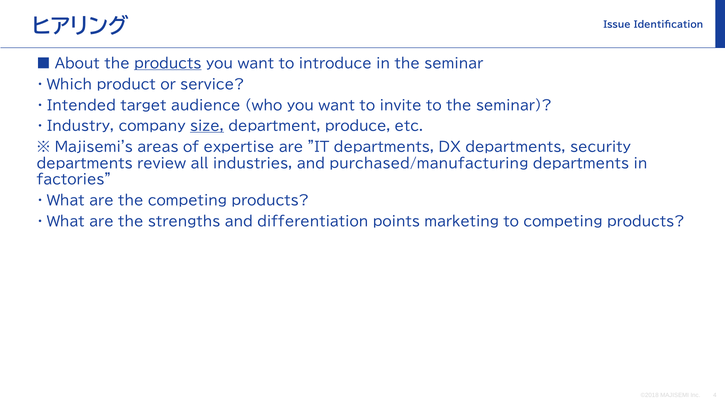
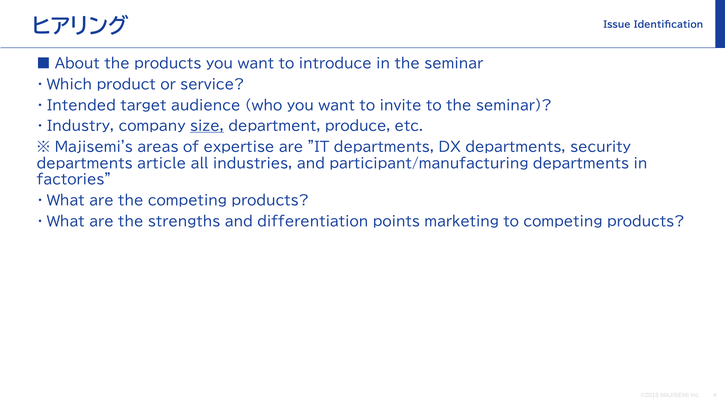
products at (168, 64) underline: present -> none
review: review -> article
purchased/manufacturing: purchased/manufacturing -> participant/manufacturing
